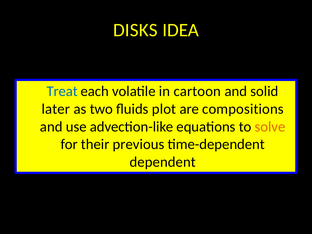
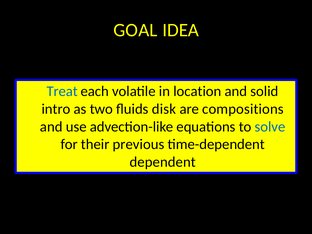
DISKS: DISKS -> GOAL
cartoon: cartoon -> location
later: later -> intro
plot: plot -> disk
solve colour: orange -> blue
